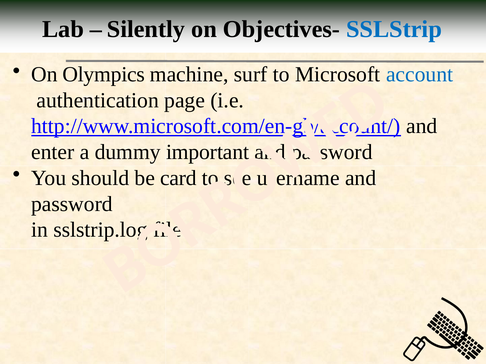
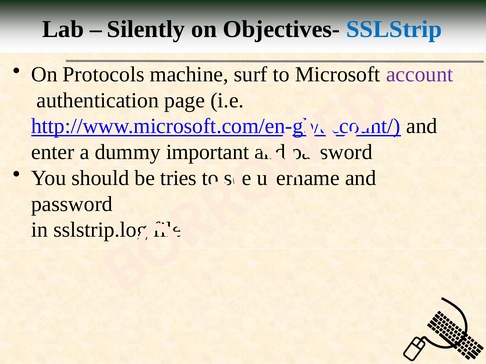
Olympics: Olympics -> Protocols
account colour: blue -> purple
card: card -> tries
